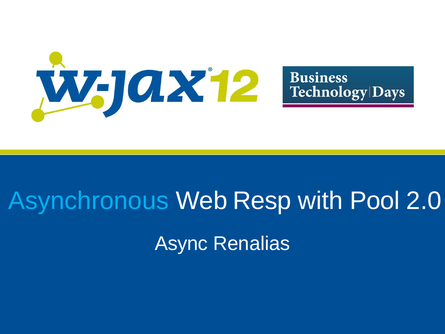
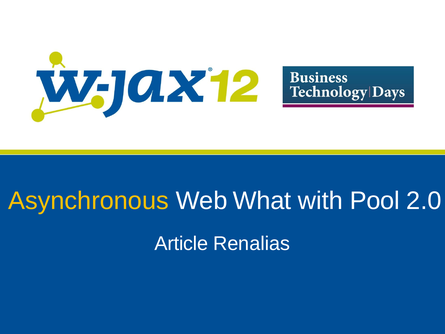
Asynchronous colour: light blue -> yellow
Resp: Resp -> What
Async: Async -> Article
